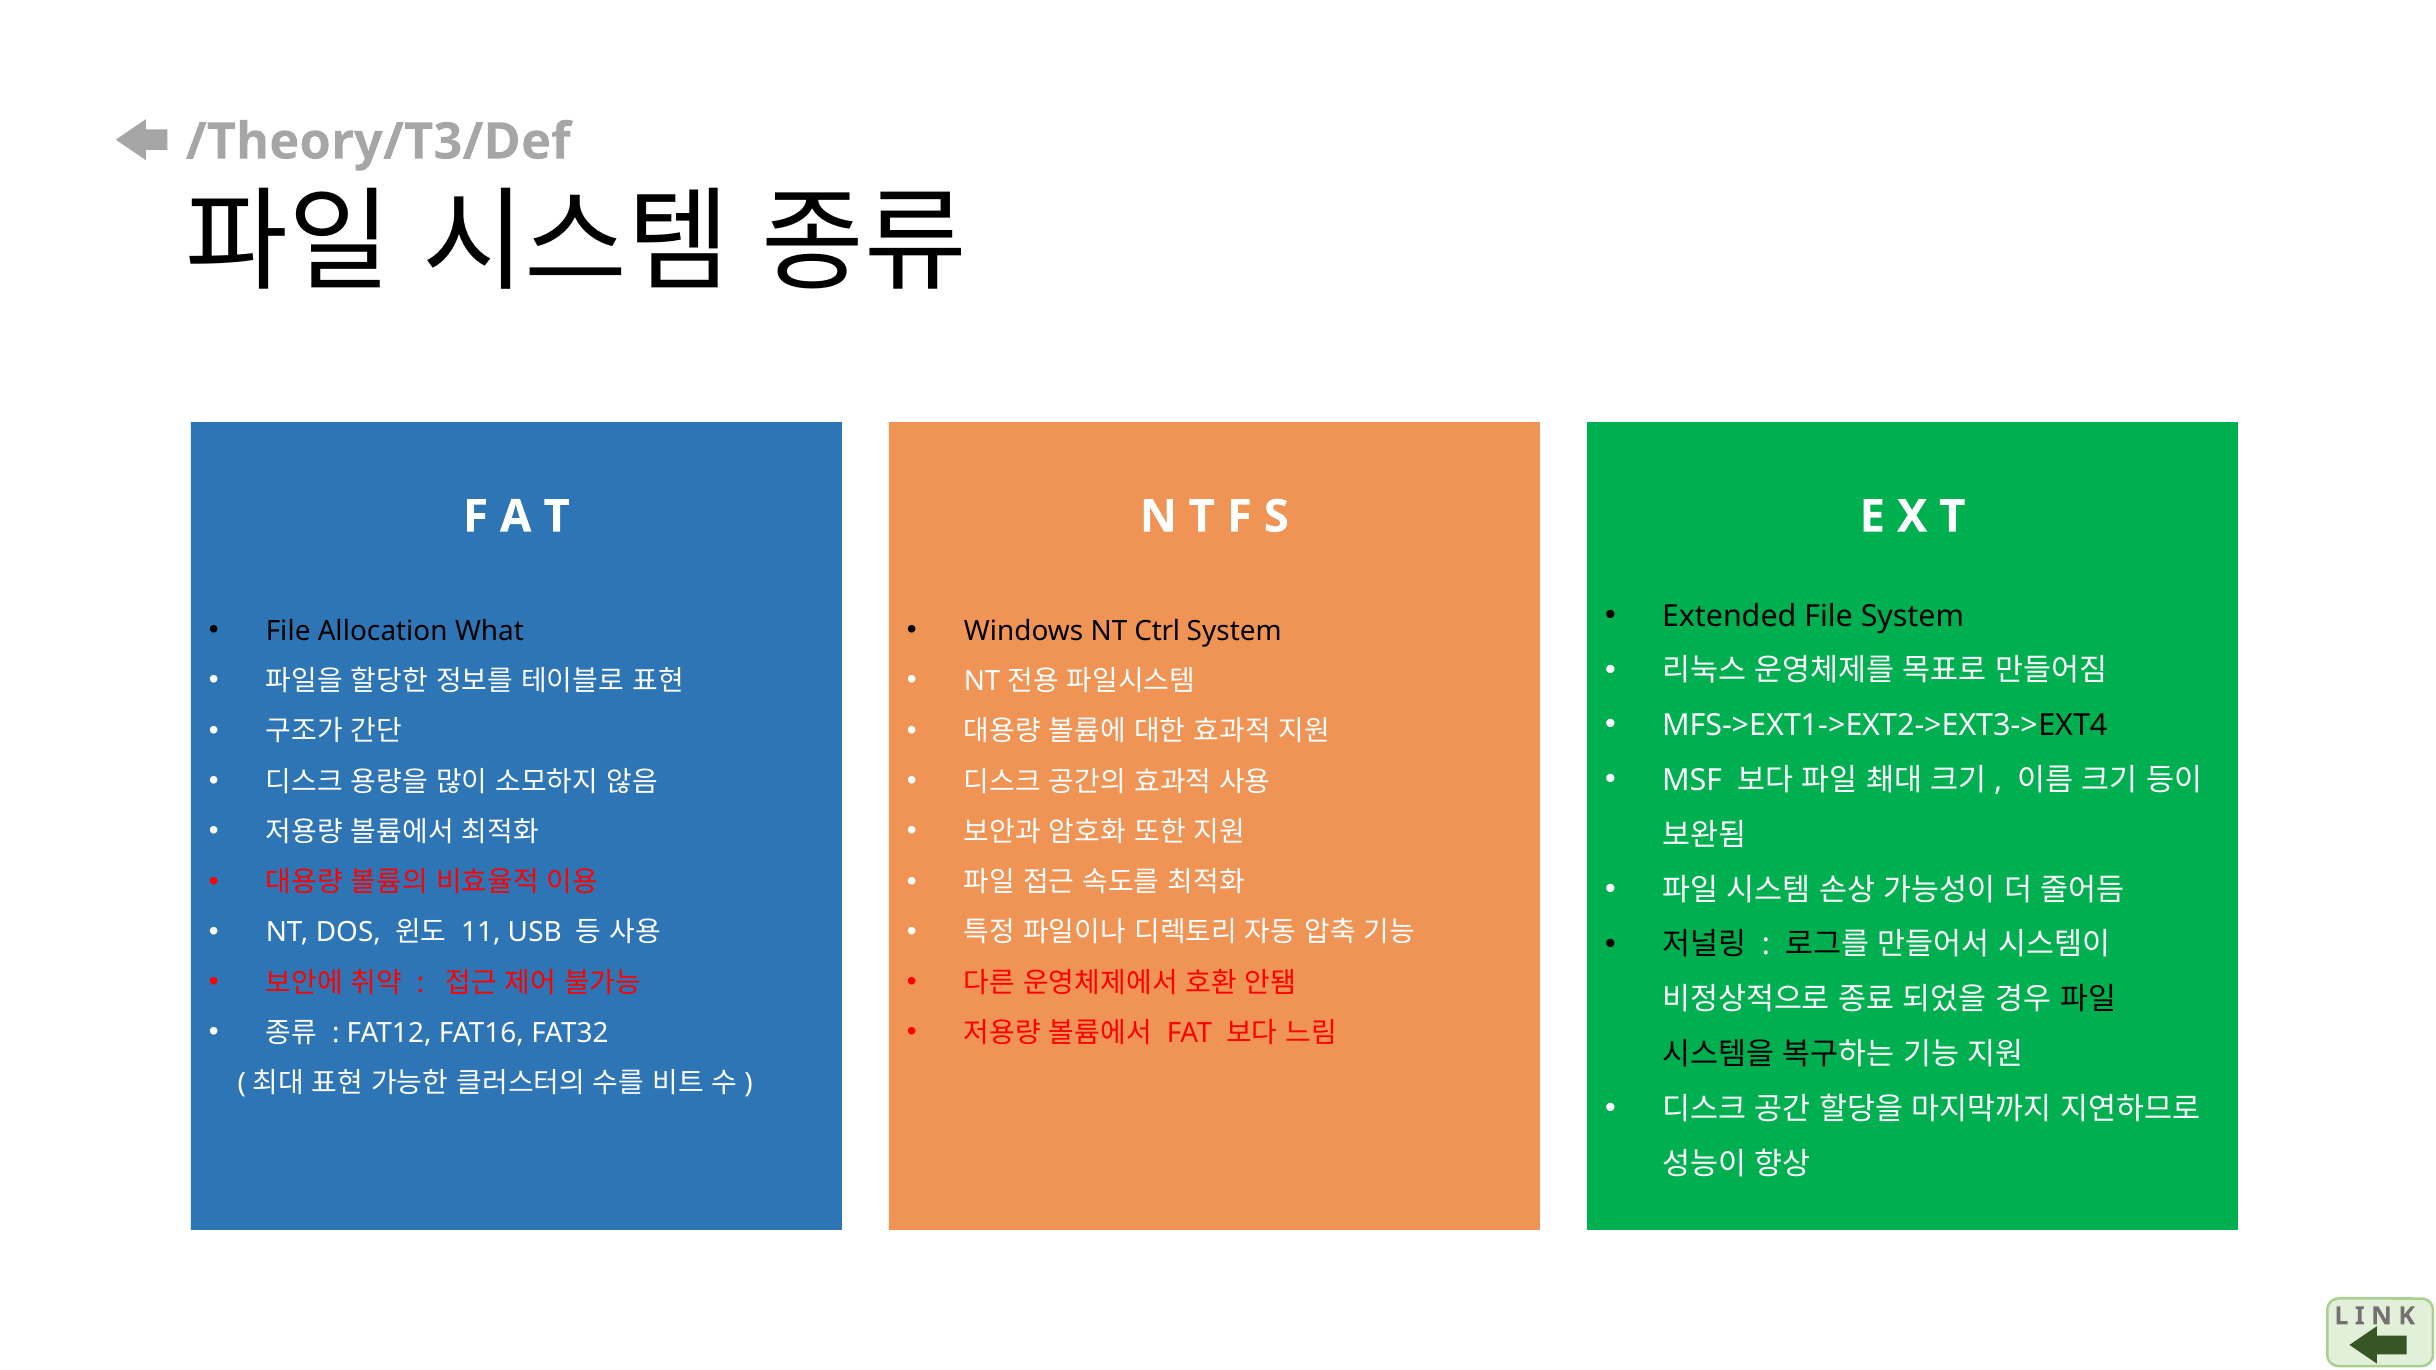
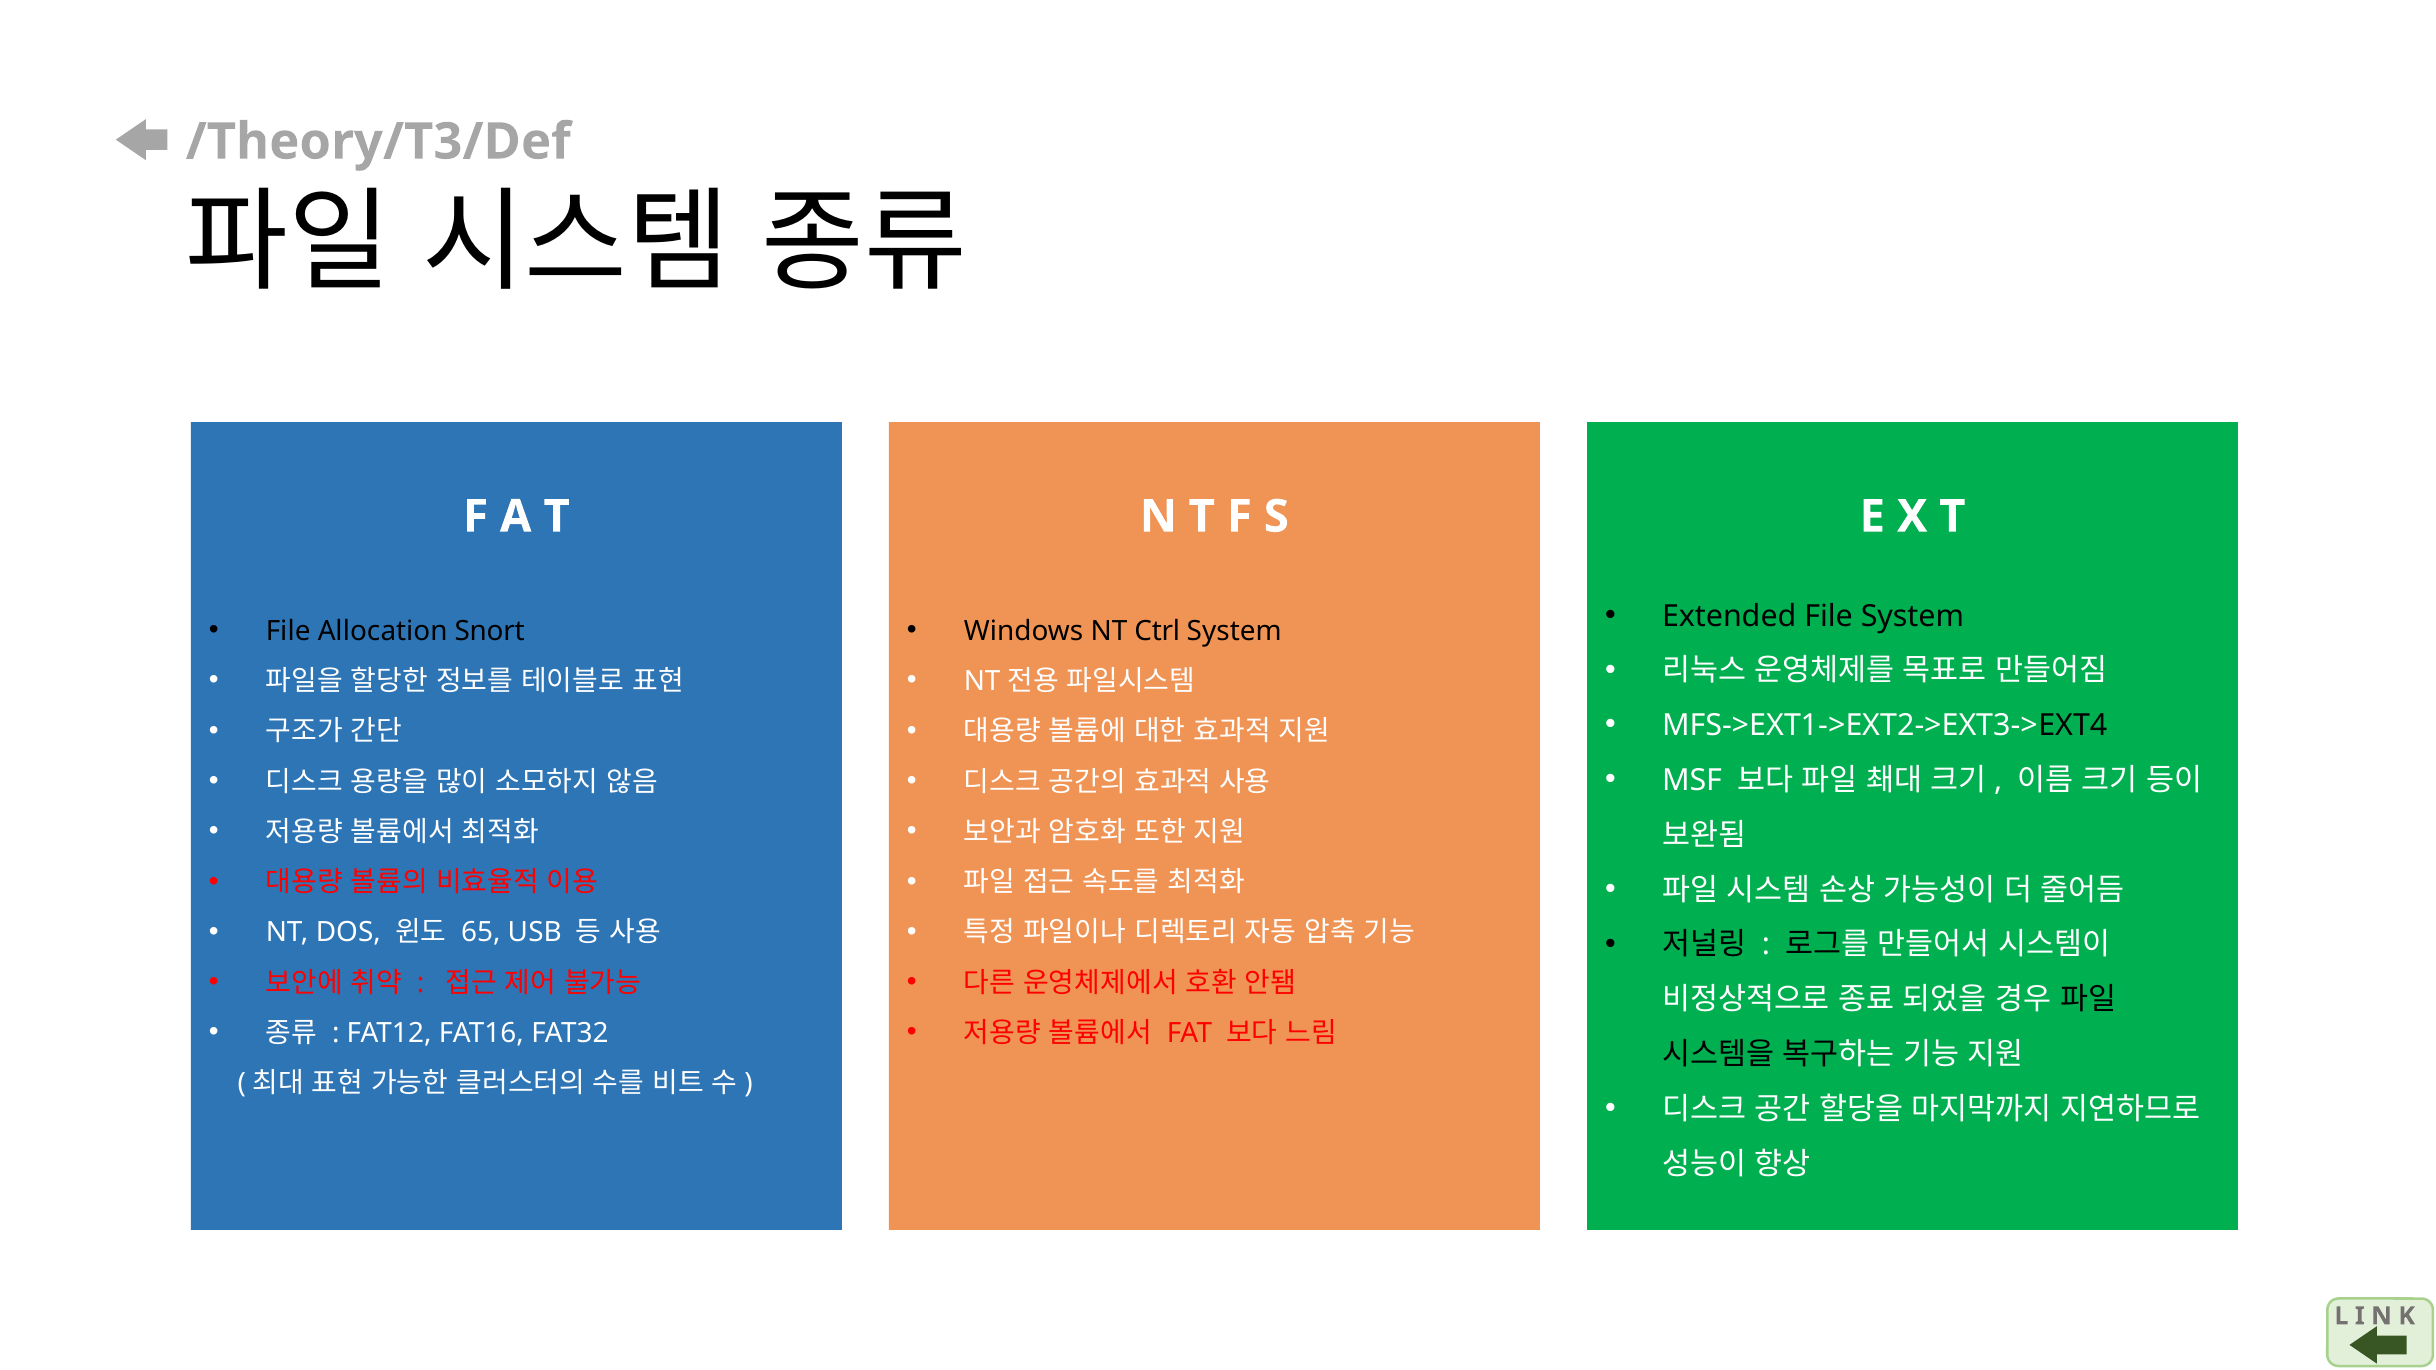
What: What -> Snort
11: 11 -> 65
